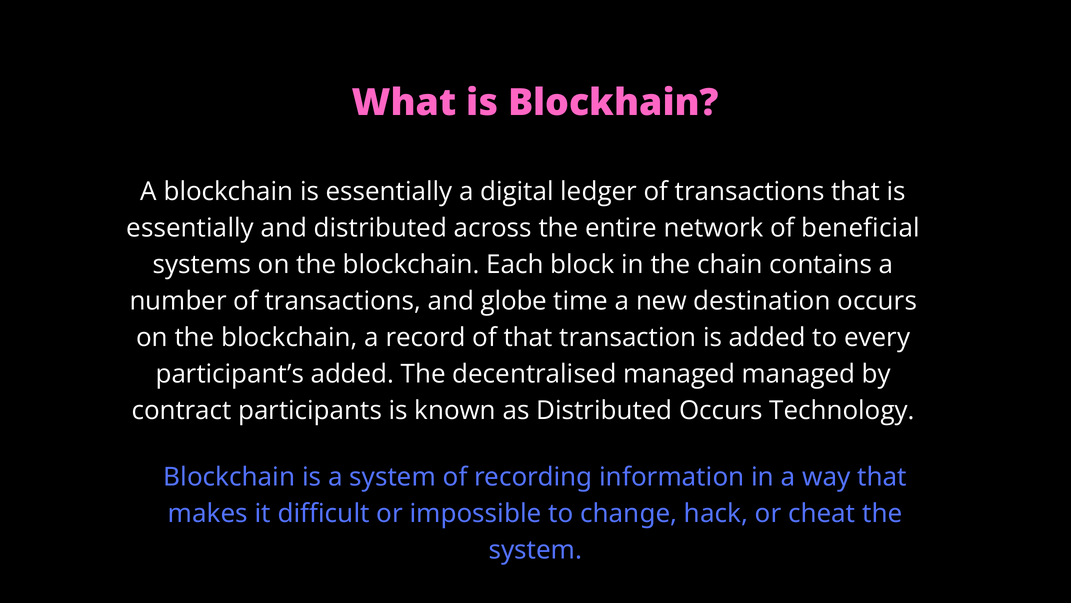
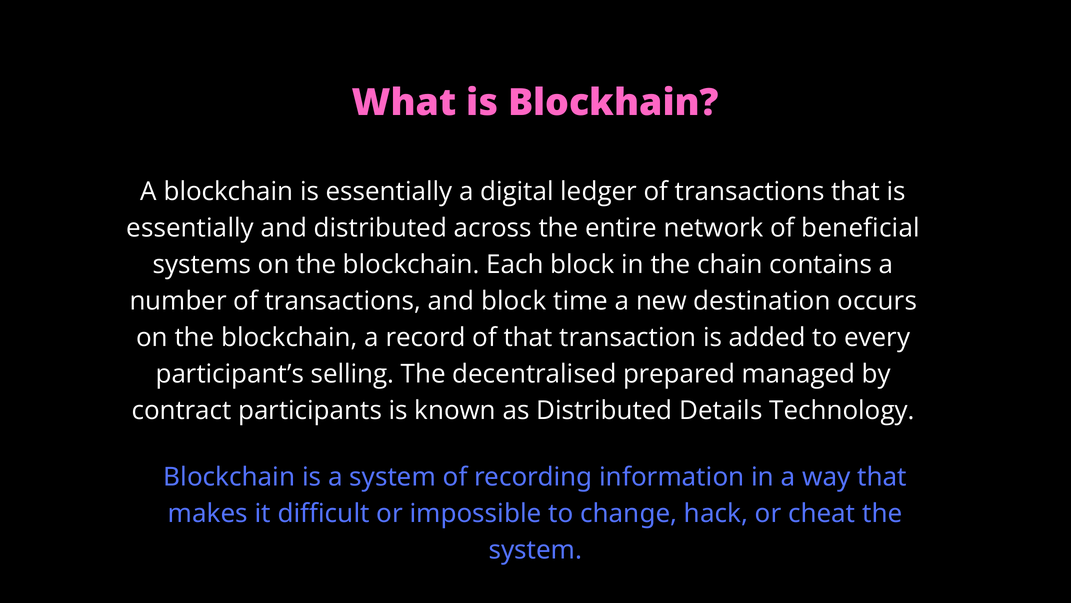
and globe: globe -> block
participant’s added: added -> selling
decentralised managed: managed -> prepared
Distributed Occurs: Occurs -> Details
